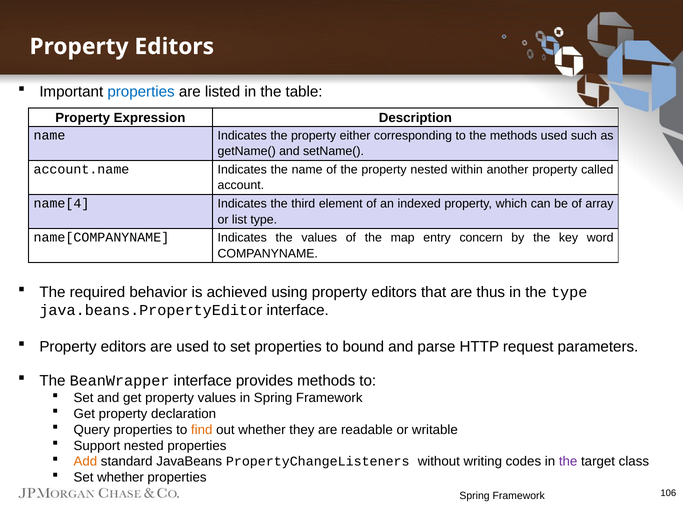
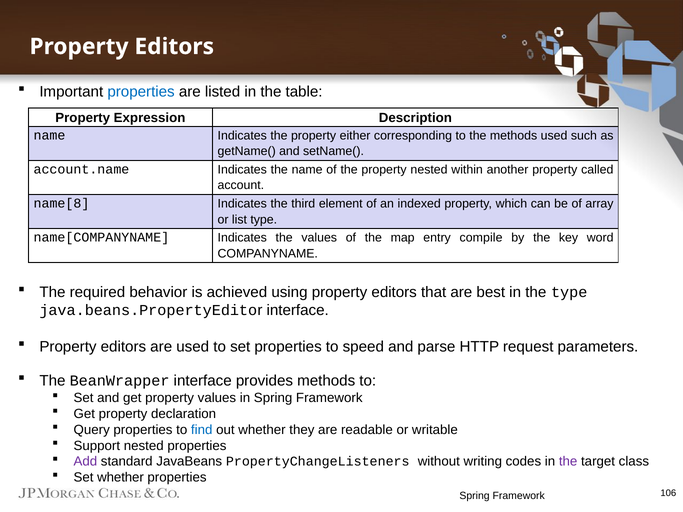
name[4: name[4 -> name[8
concern: concern -> compile
thus: thus -> best
bound: bound -> speed
find colour: orange -> blue
Add colour: orange -> purple
